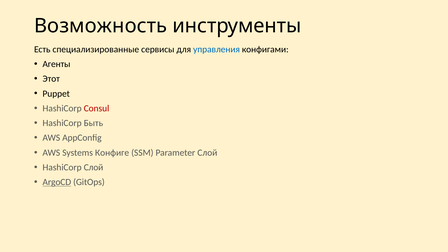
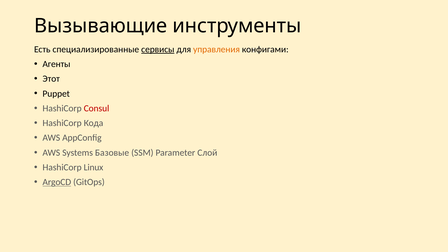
Возможность: Возможность -> Вызывающие
сервисы underline: none -> present
управления colour: blue -> orange
Быть: Быть -> Кода
Конфиге: Конфиге -> Базовые
HashiCorp Слой: Слой -> Linux
